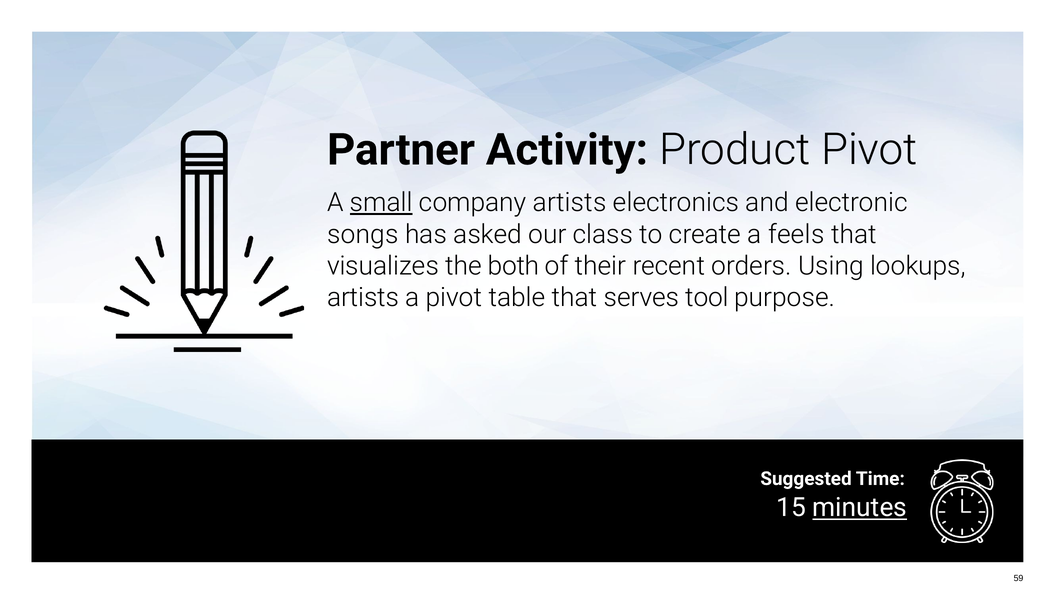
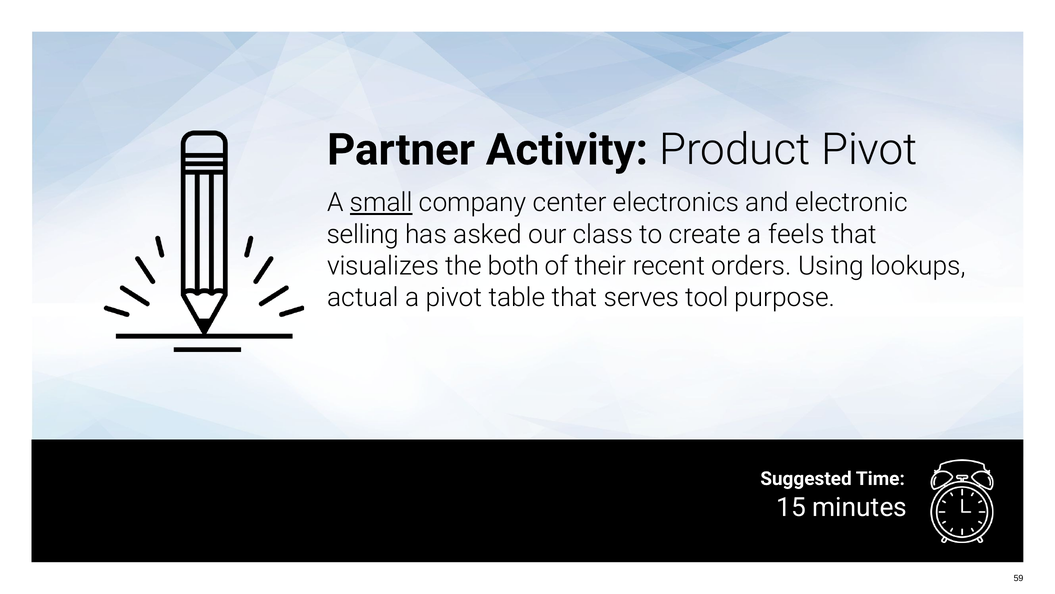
company artists: artists -> center
songs: songs -> selling
artists at (363, 297): artists -> actual
minutes underline: present -> none
